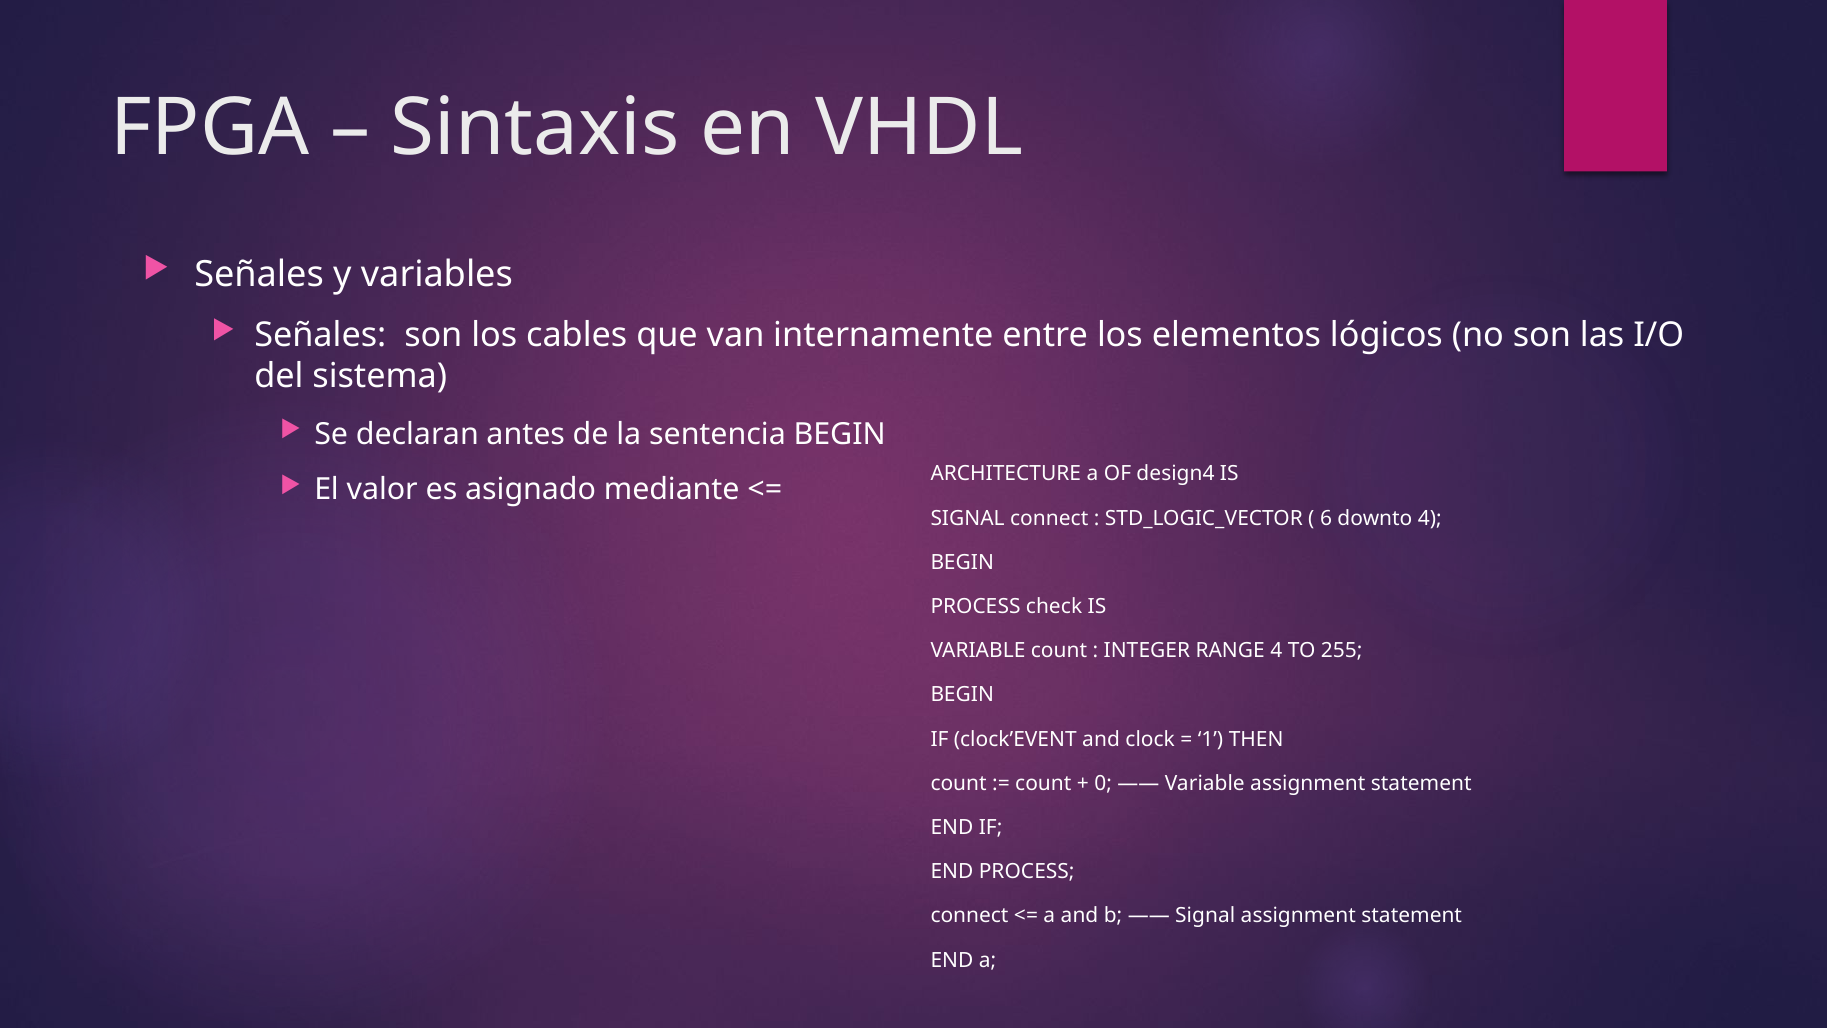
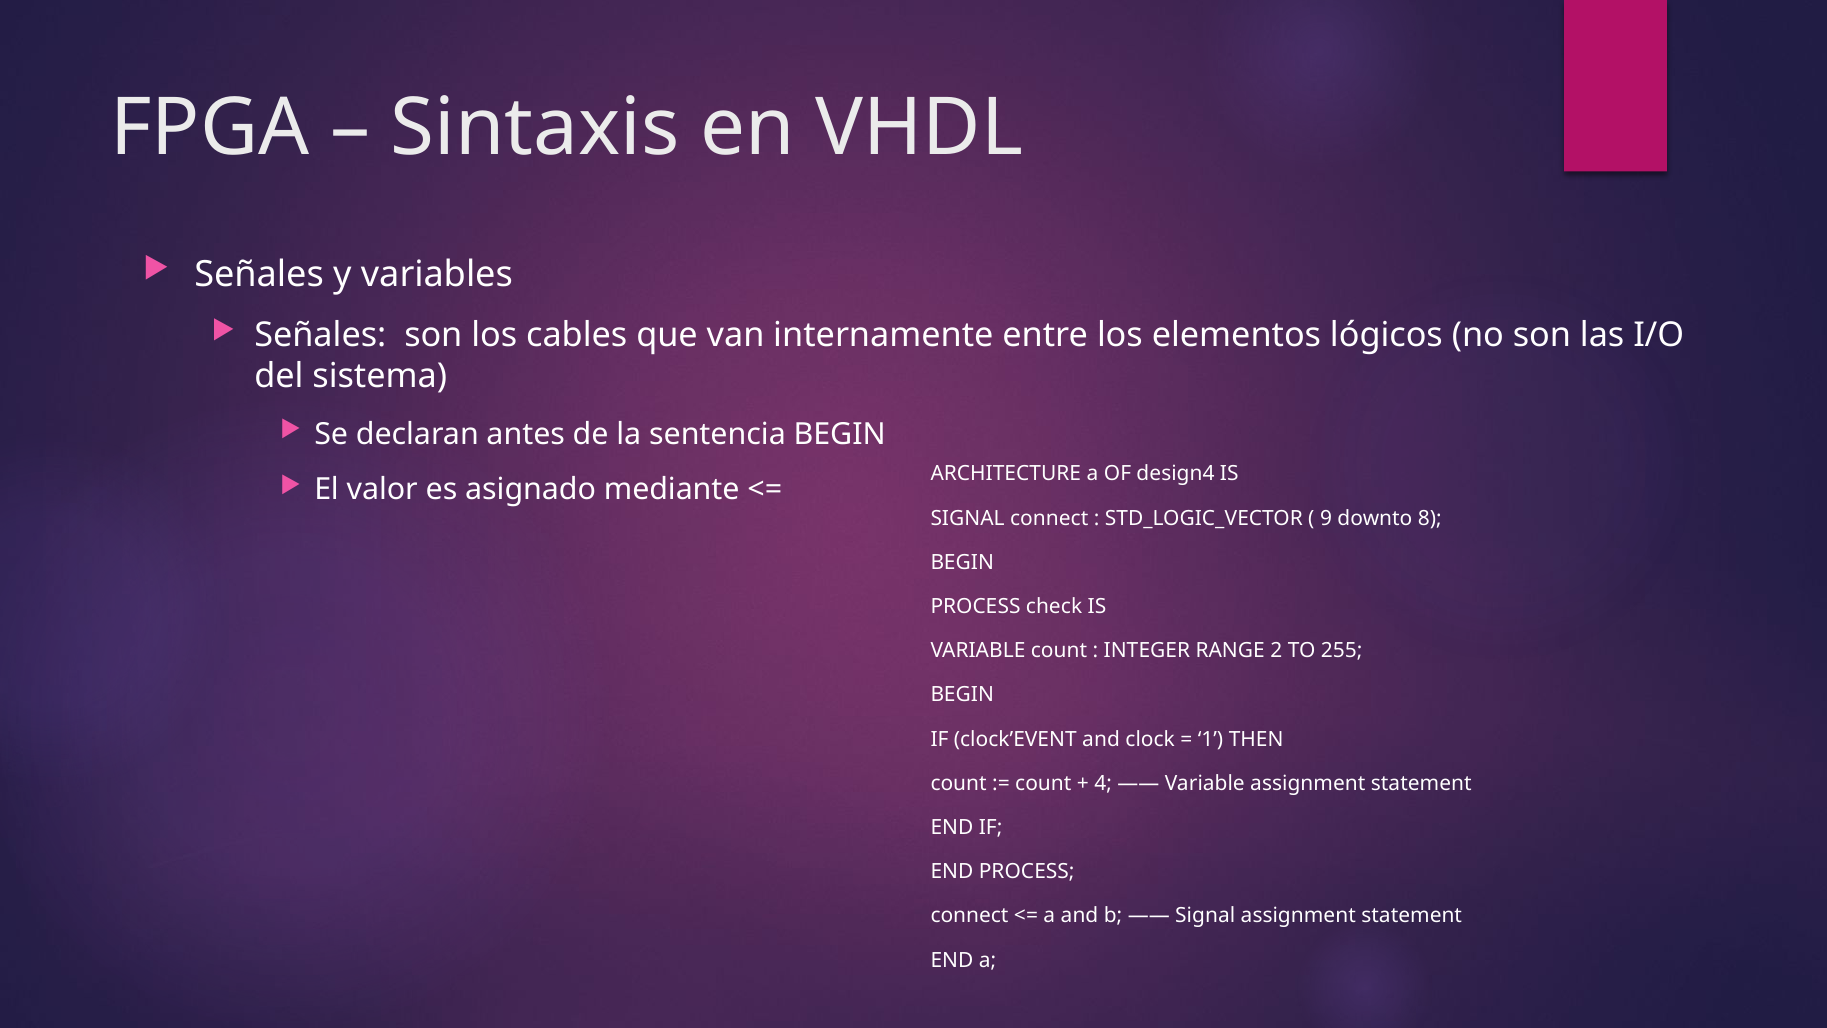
6: 6 -> 9
downto 4: 4 -> 8
RANGE 4: 4 -> 2
0: 0 -> 4
